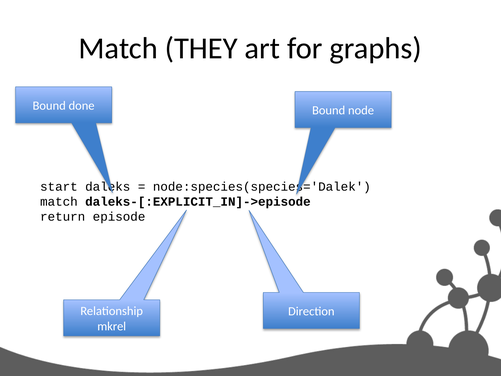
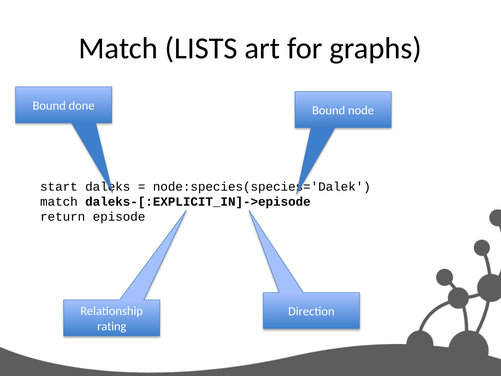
THEY: THEY -> LISTS
mkrel: mkrel -> rating
